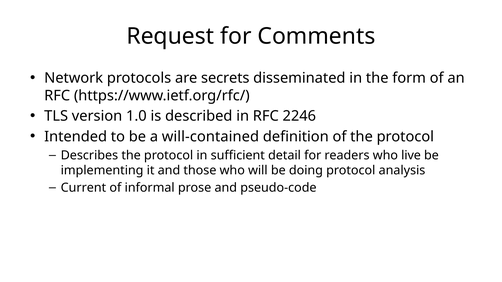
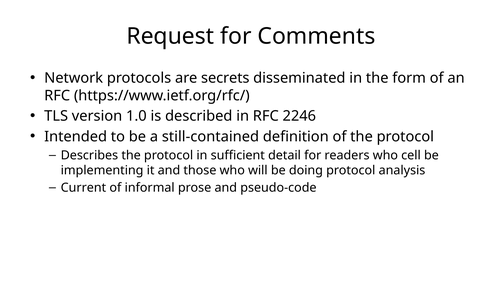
will-contained: will-contained -> still-contained
live: live -> cell
